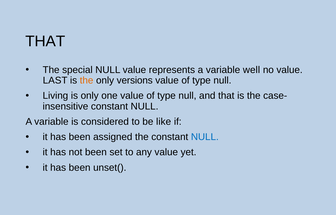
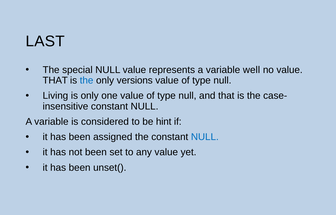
THAT at (45, 41): THAT -> LAST
LAST at (55, 80): LAST -> THAT
the at (87, 80) colour: orange -> blue
like: like -> hint
